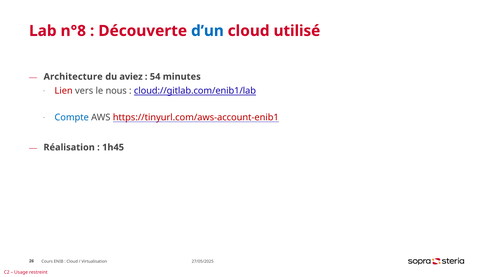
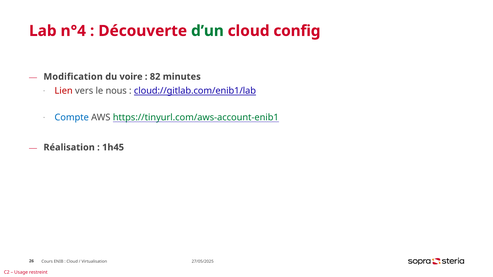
n°8: n°8 -> n°4
d’un colour: blue -> green
utilisé: utilisé -> config
Architecture: Architecture -> Modification
aviez: aviez -> voire
54: 54 -> 82
https://tinyurl.com/aws-account-enib1 colour: red -> green
